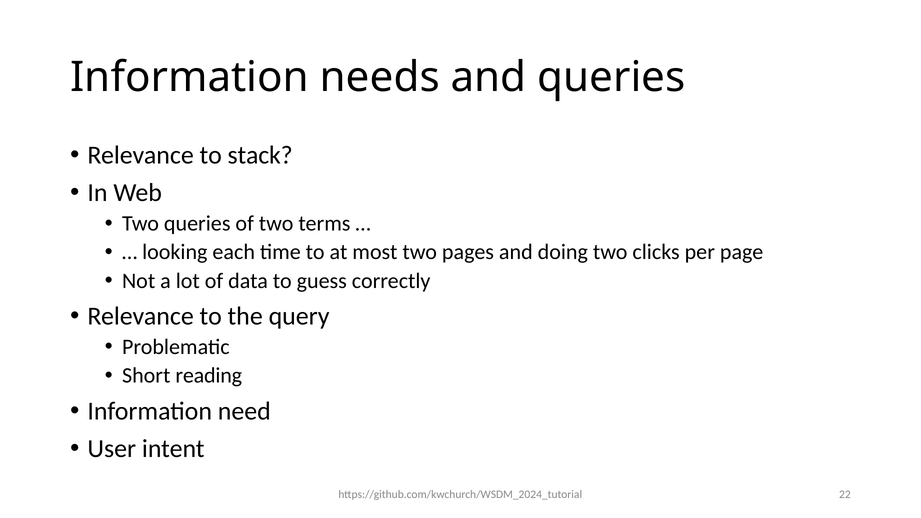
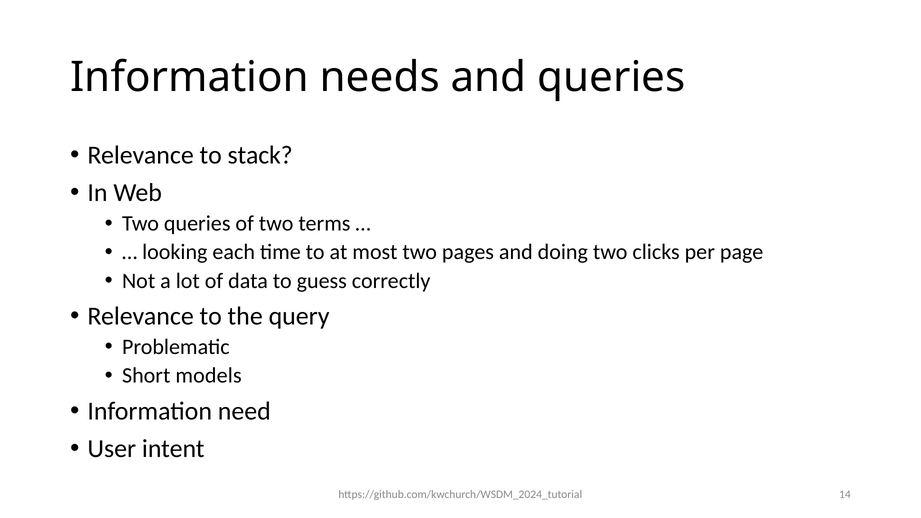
reading: reading -> models
22: 22 -> 14
